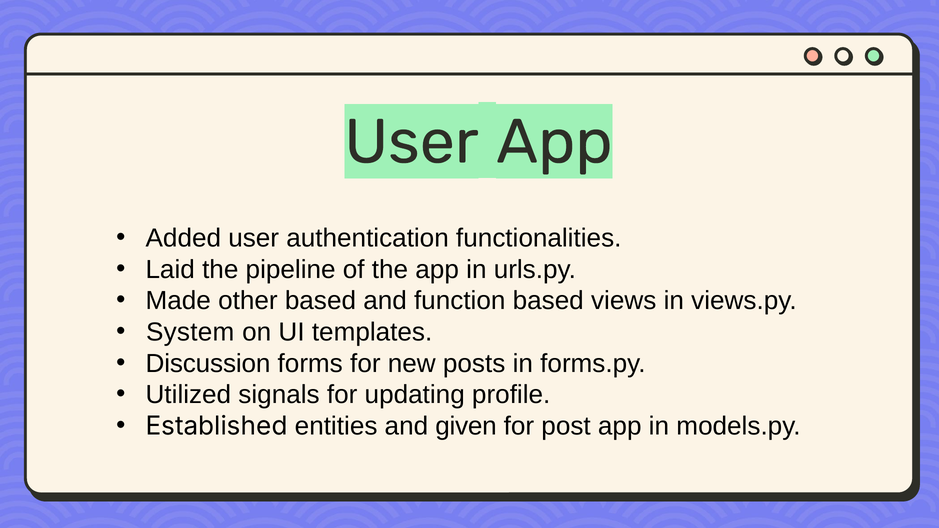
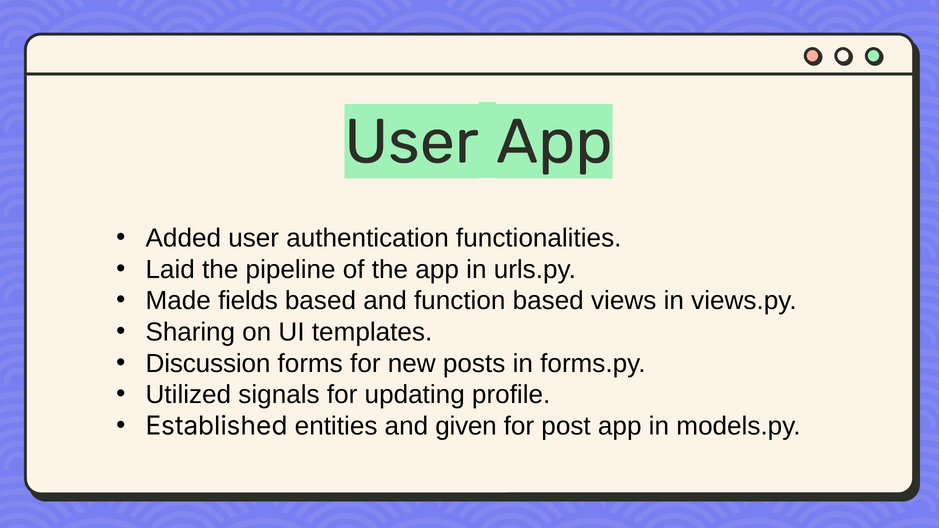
other: other -> fields
System: System -> Sharing
